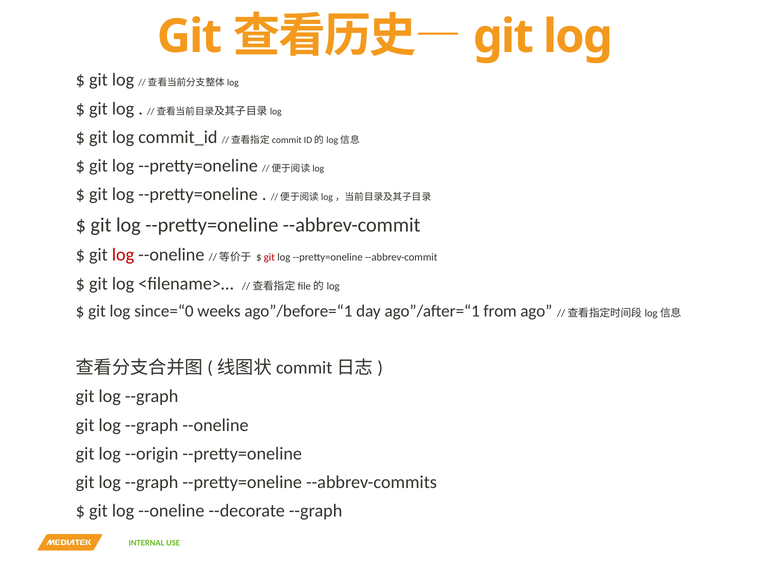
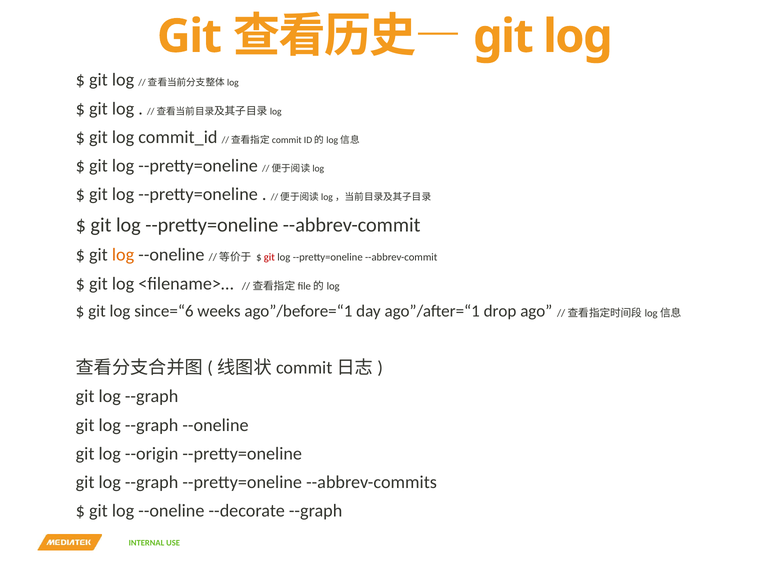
log at (123, 255) colour: red -> orange
since=“0: since=“0 -> since=“6
from: from -> drop
